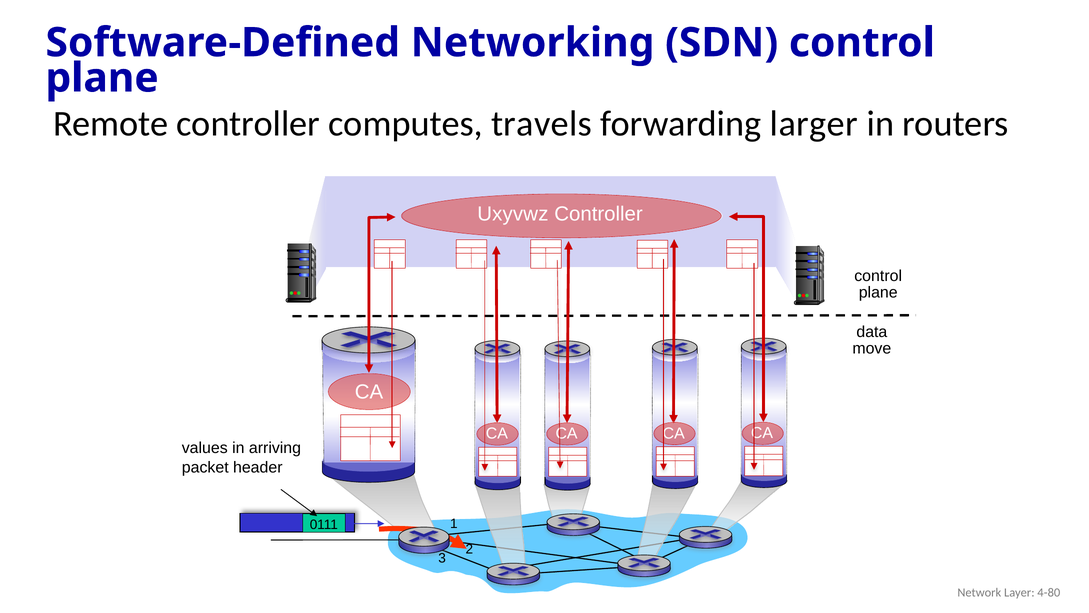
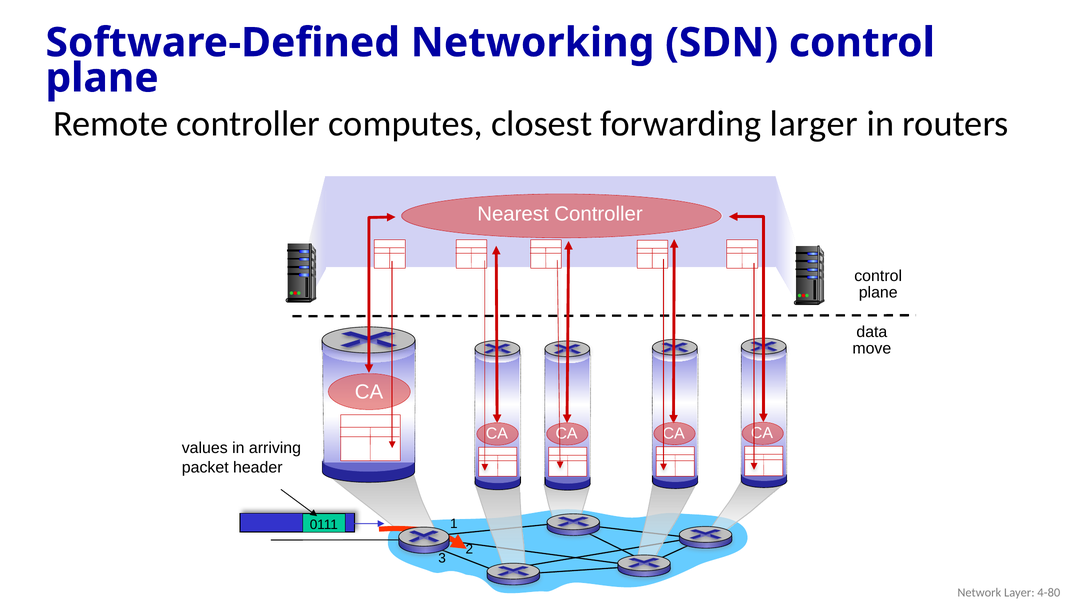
travels: travels -> closest
Uxyvwz: Uxyvwz -> Nearest
